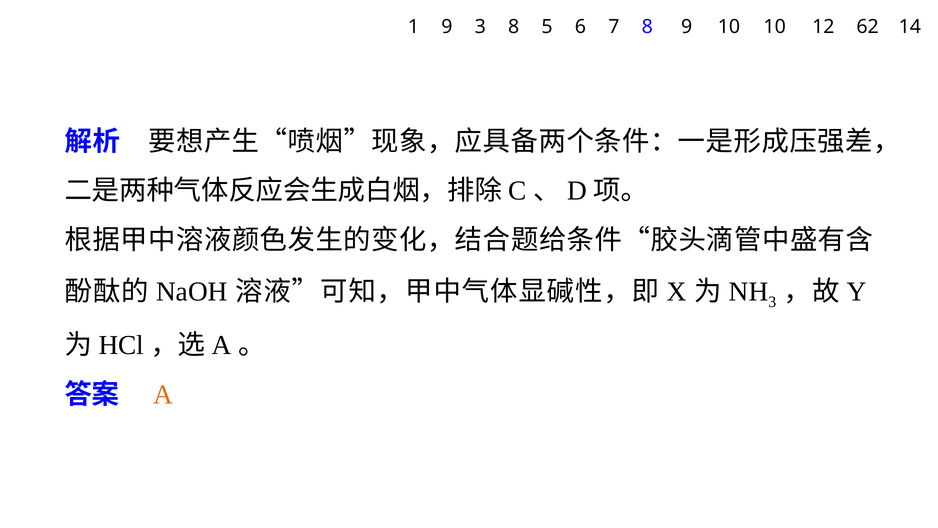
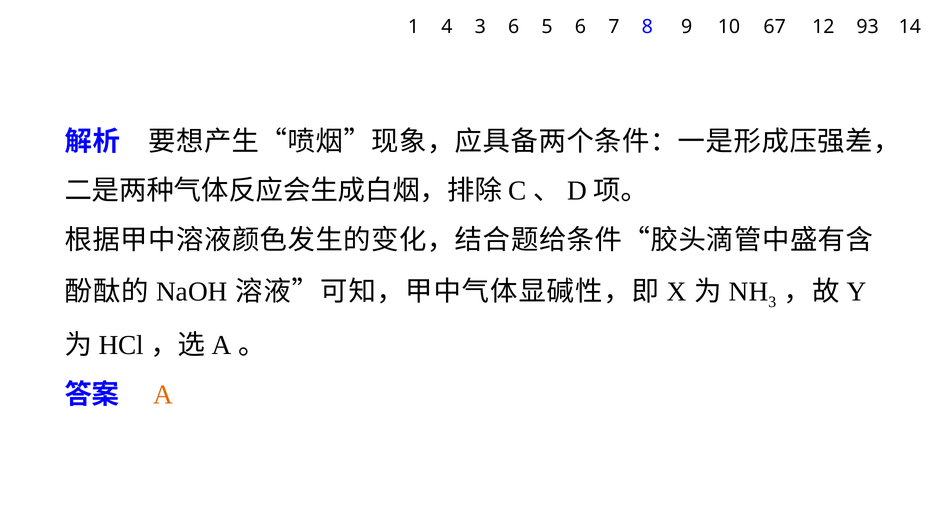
1 9: 9 -> 4
3 8: 8 -> 6
10 10: 10 -> 67
62: 62 -> 93
